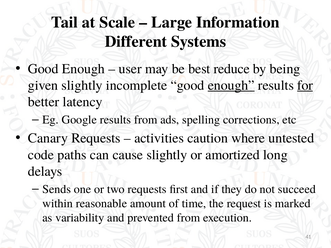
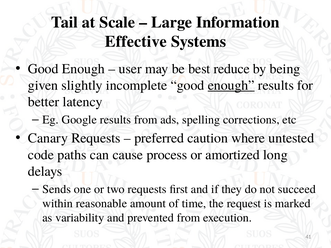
Different: Different -> Effective
for underline: present -> none
activities: activities -> preferred
cause slightly: slightly -> process
